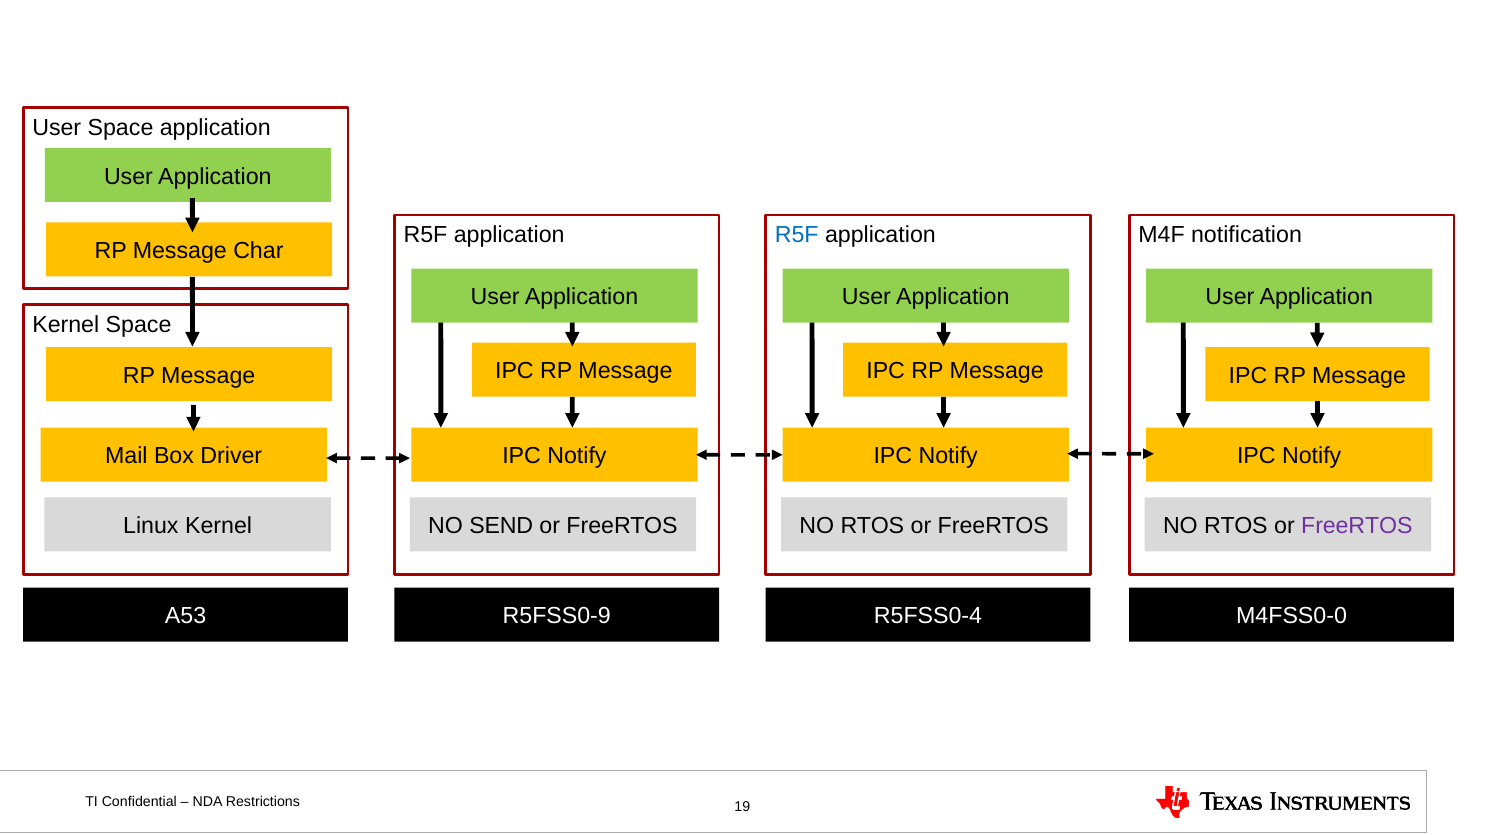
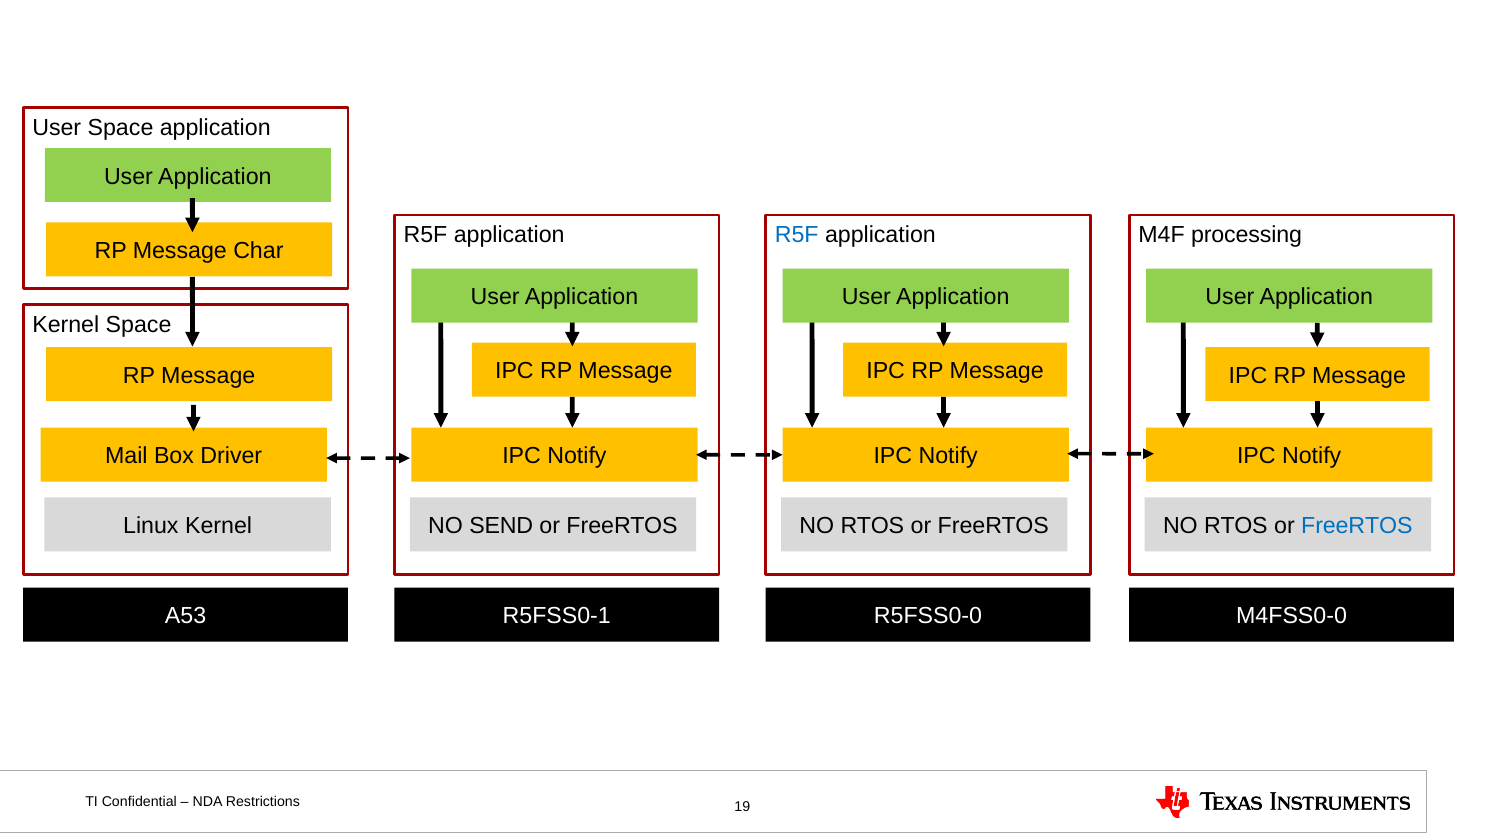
notification: notification -> processing
FreeRTOS at (1357, 526) colour: purple -> blue
R5FSS0-9: R5FSS0-9 -> R5FSS0-1
R5FSS0-4: R5FSS0-4 -> R5FSS0-0
